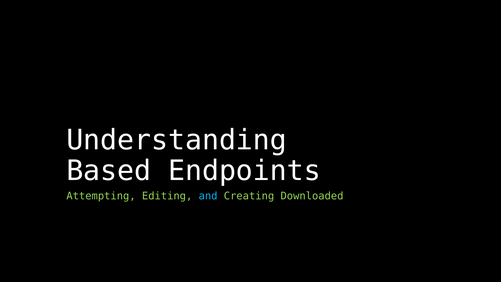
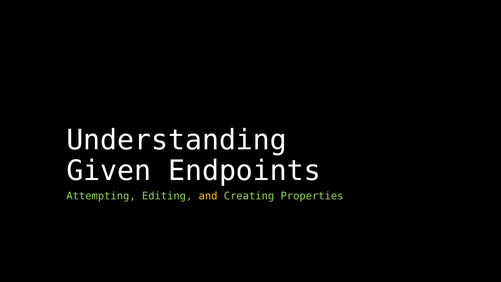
Based: Based -> Given
and colour: light blue -> yellow
Downloaded: Downloaded -> Properties
